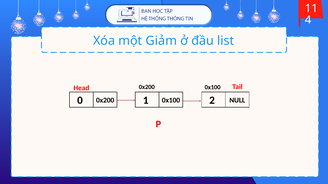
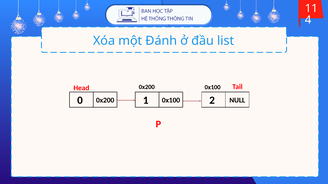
Giảm: Giảm -> Đánh
